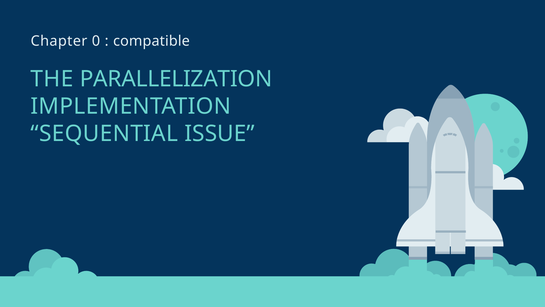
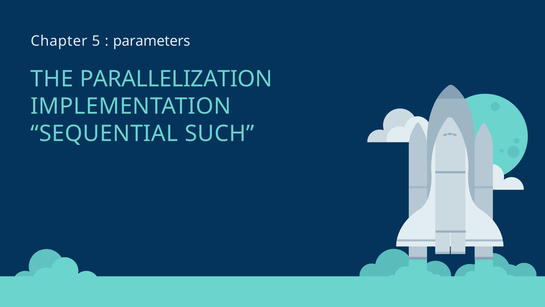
0: 0 -> 5
compatible: compatible -> parameters
ISSUE: ISSUE -> SUCH
